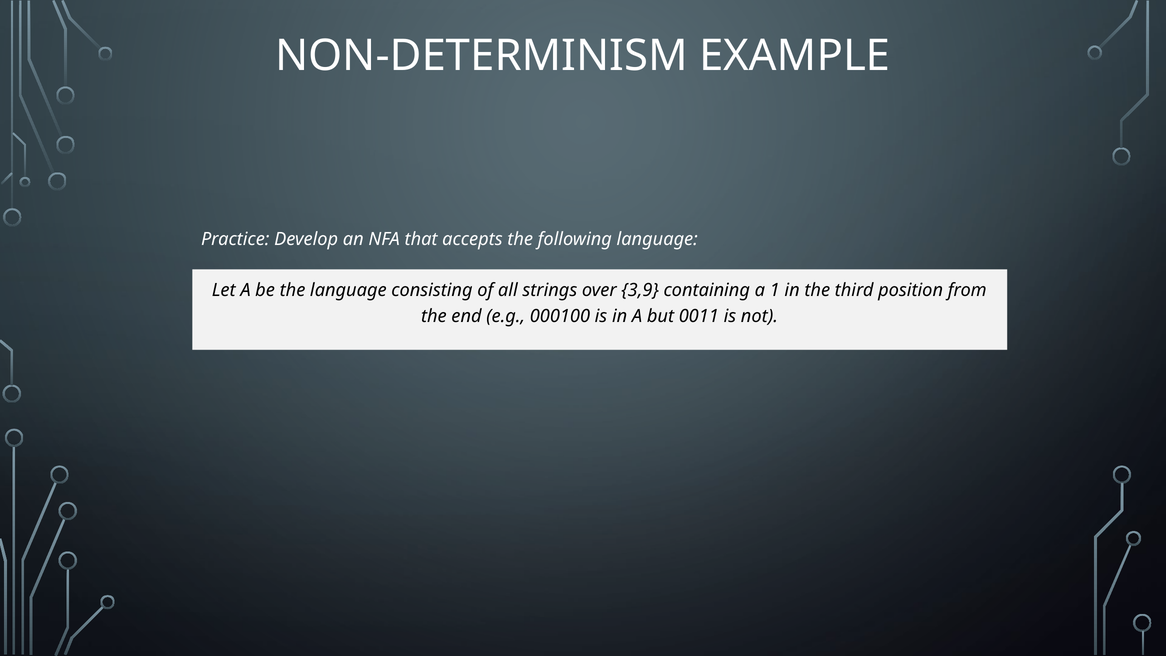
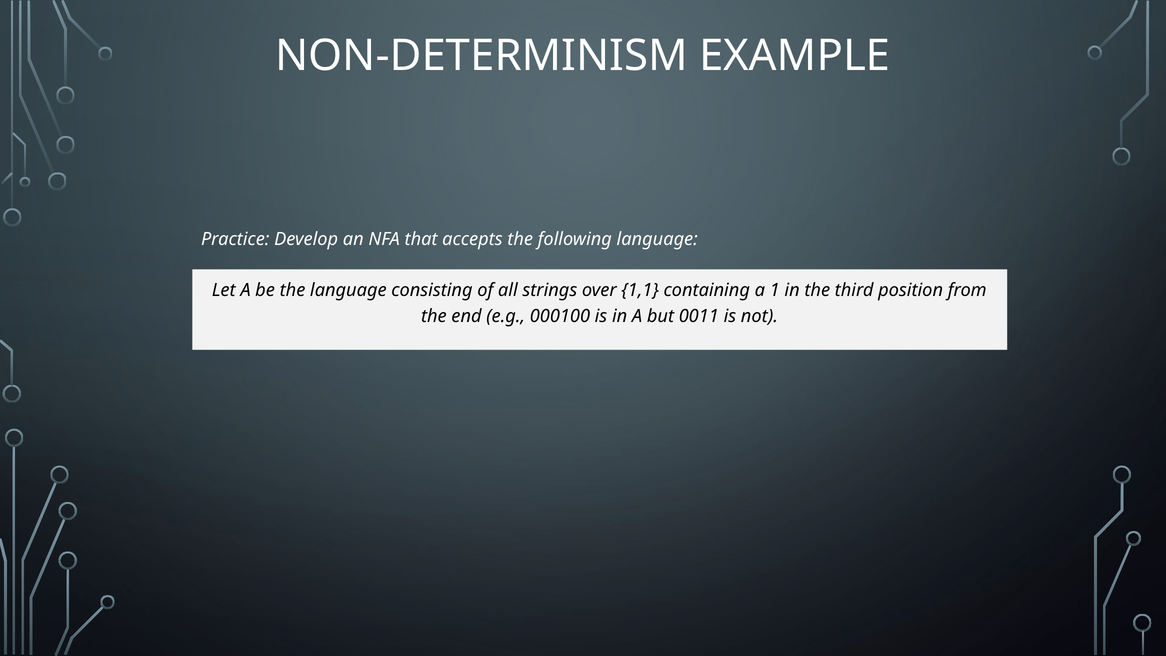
3,9: 3,9 -> 1,1
